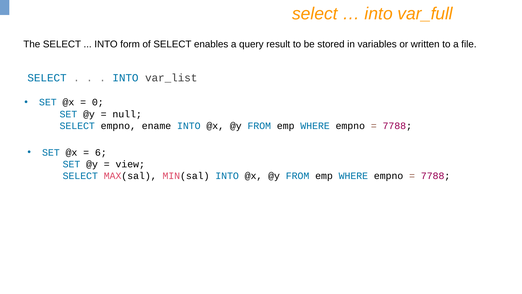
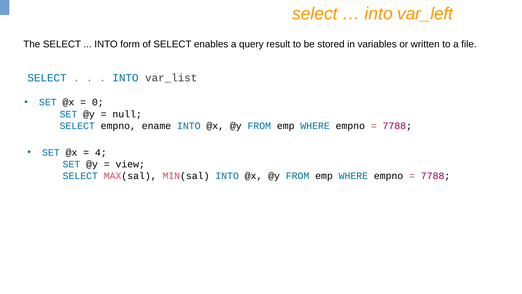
var_full: var_full -> var_left
6: 6 -> 4
